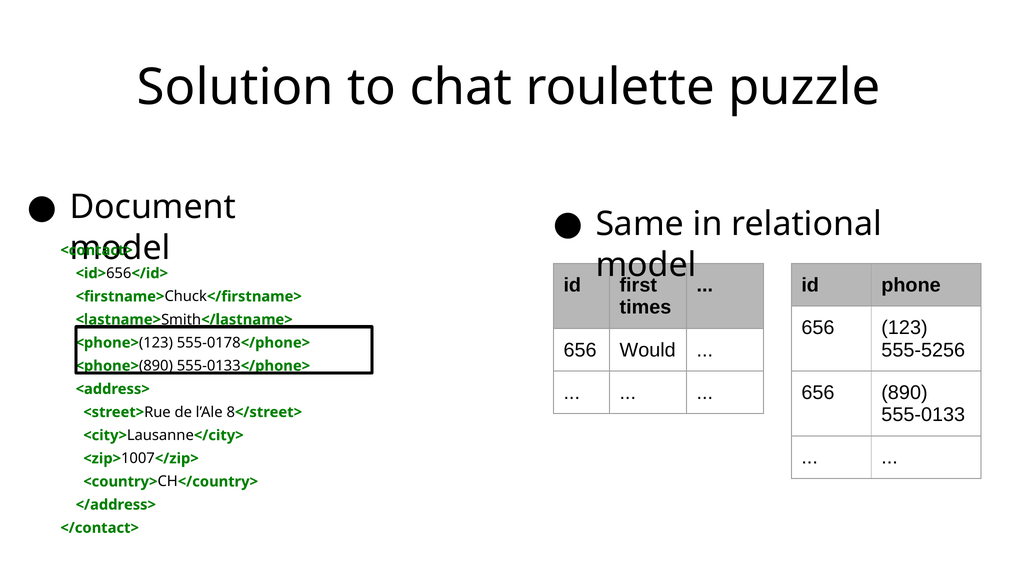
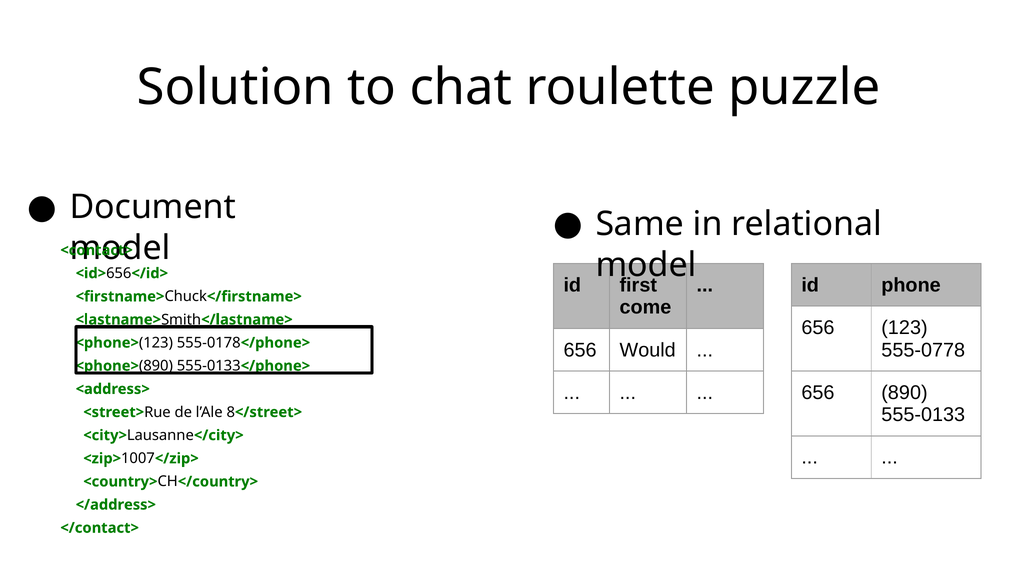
times: times -> come
555-5256: 555-5256 -> 555-0778
